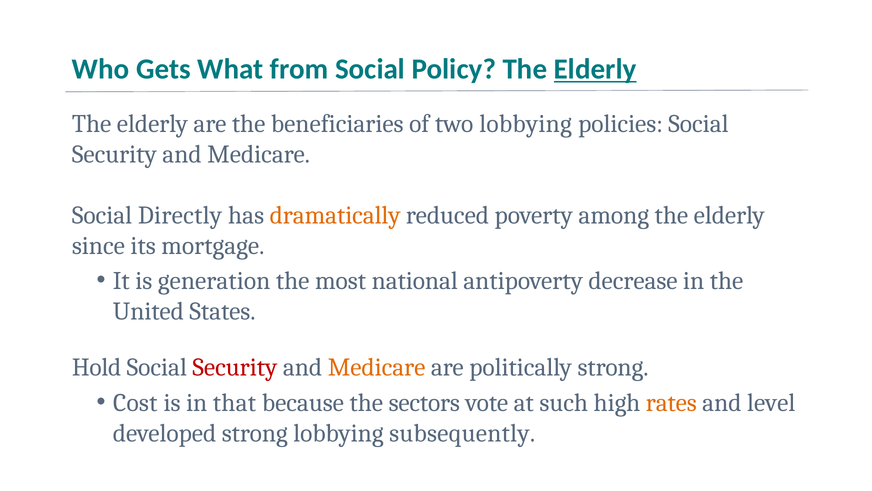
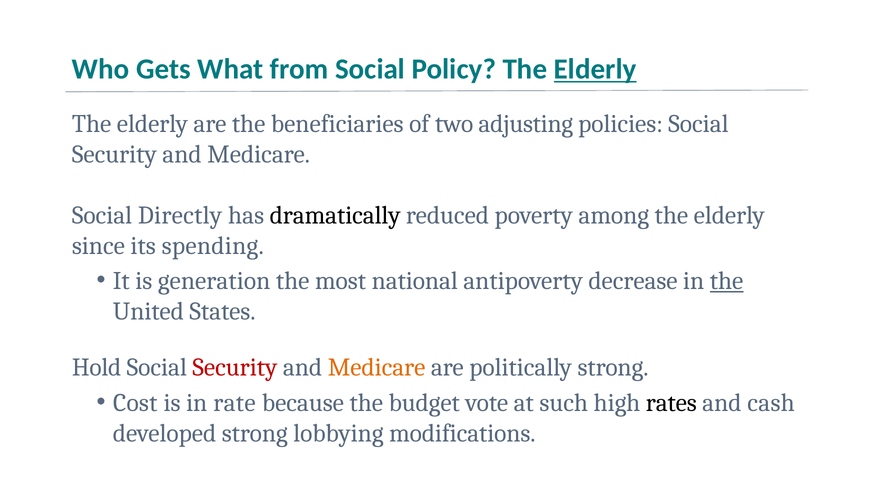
two lobbying: lobbying -> adjusting
dramatically colour: orange -> black
mortgage: mortgage -> spending
the at (727, 280) underline: none -> present
that: that -> rate
sectors: sectors -> budget
rates colour: orange -> black
level: level -> cash
subsequently: subsequently -> modifications
